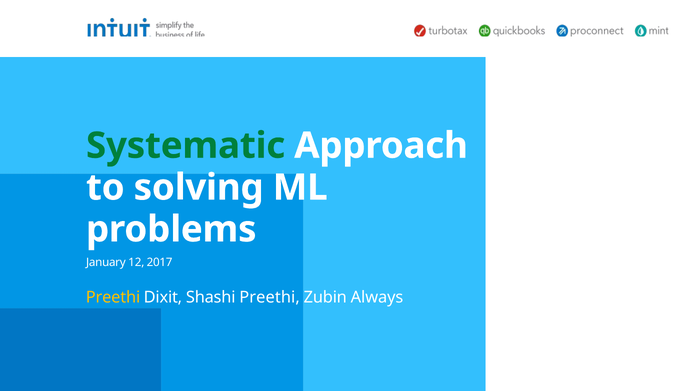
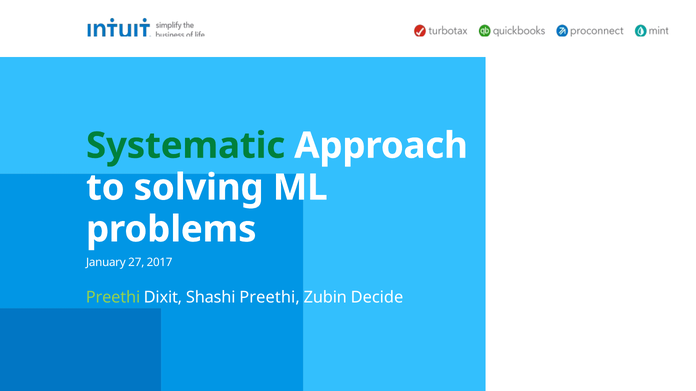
12: 12 -> 27
Preethi at (113, 298) colour: yellow -> light green
Always: Always -> Decide
